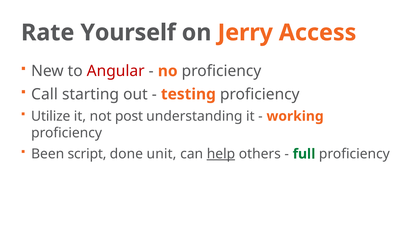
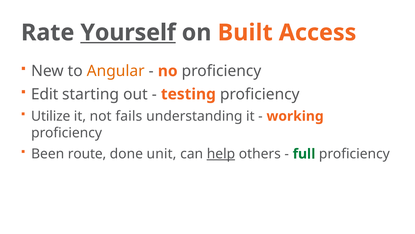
Yourself underline: none -> present
Jerry: Jerry -> Built
Angular colour: red -> orange
Call: Call -> Edit
post: post -> fails
script: script -> route
